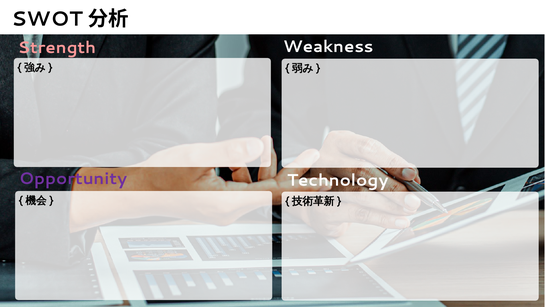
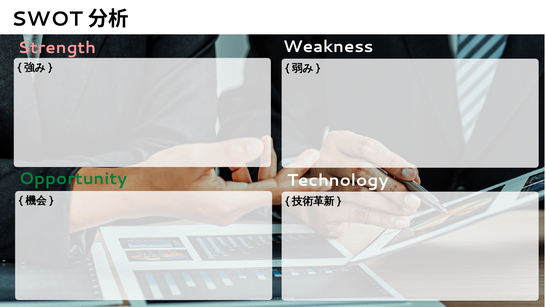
Opportunity colour: purple -> green
